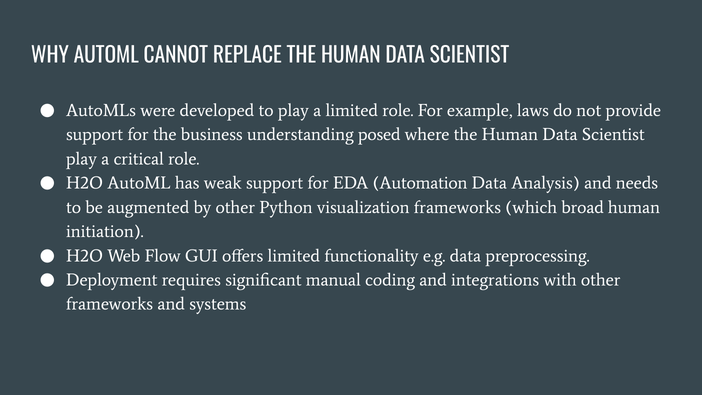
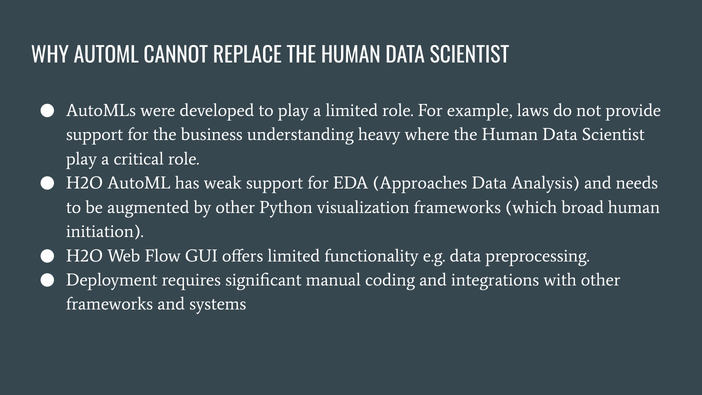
posed: posed -> heavy
Automation: Automation -> Approaches
